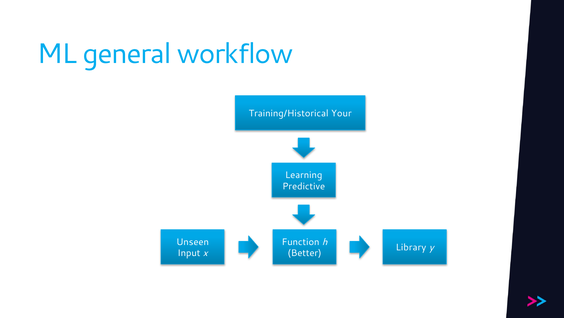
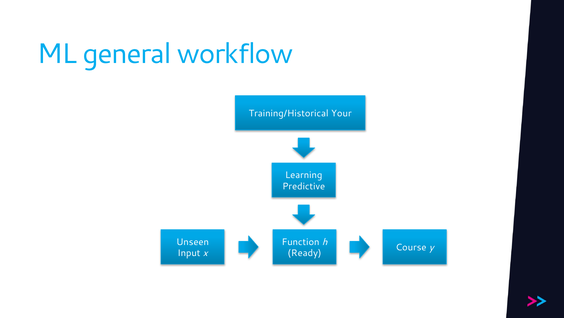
Library: Library -> Course
Better: Better -> Ready
